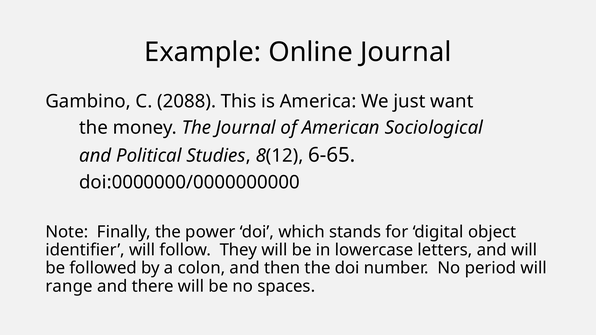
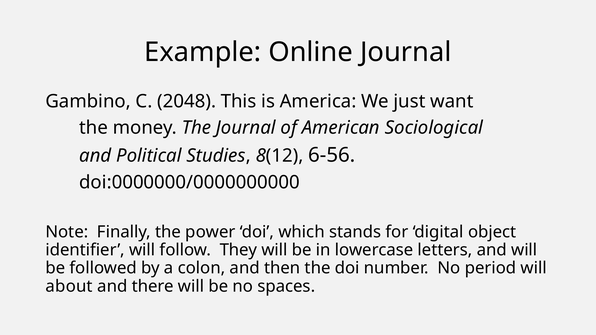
2088: 2088 -> 2048
6-65: 6-65 -> 6-56
range: range -> about
